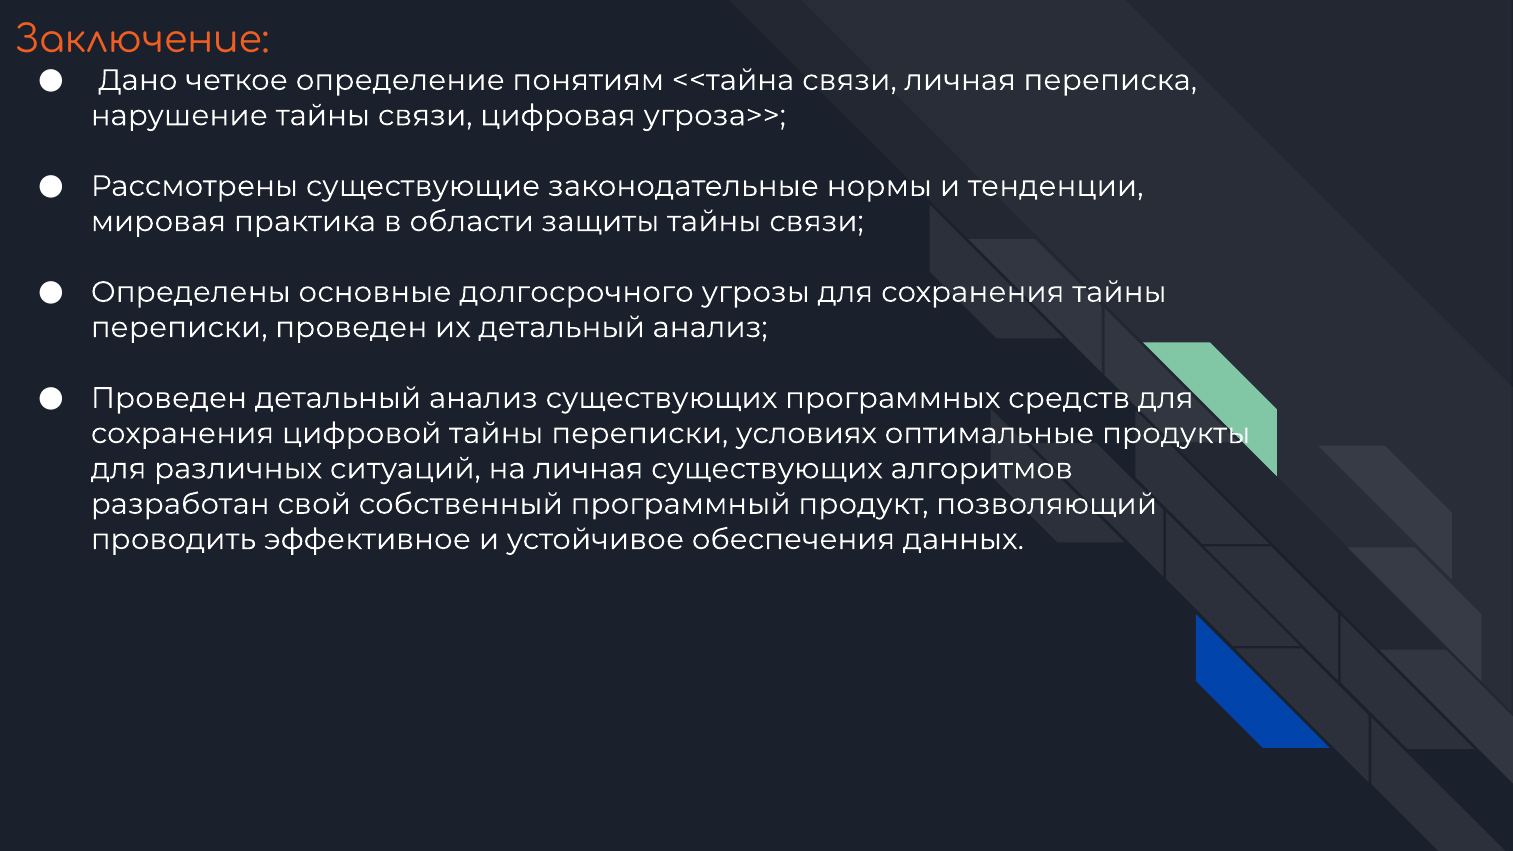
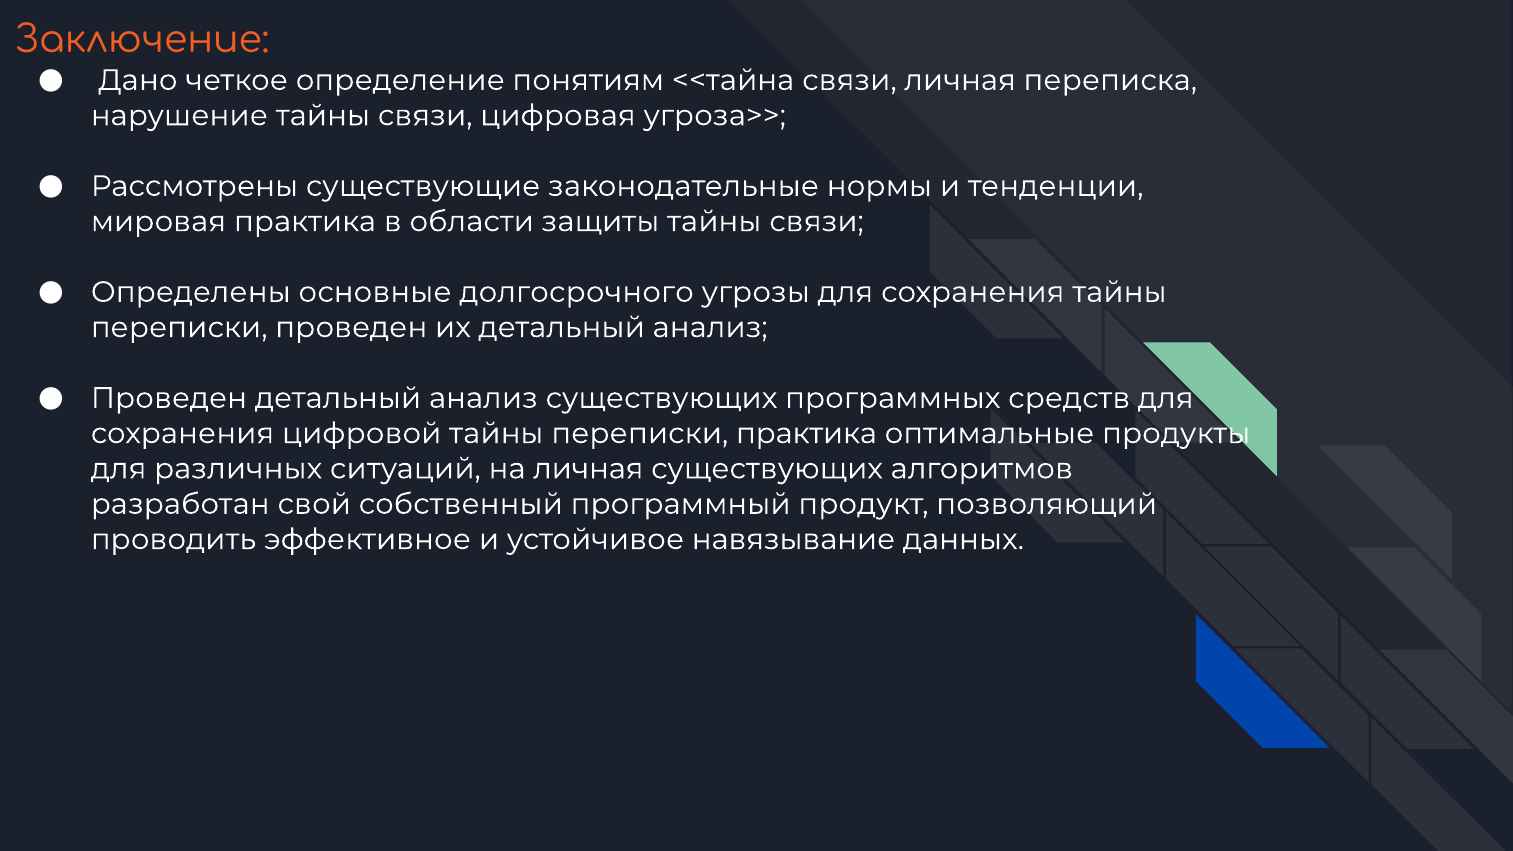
переписки условиях: условиях -> практика
обеспечения: обеспечения -> навязывание
